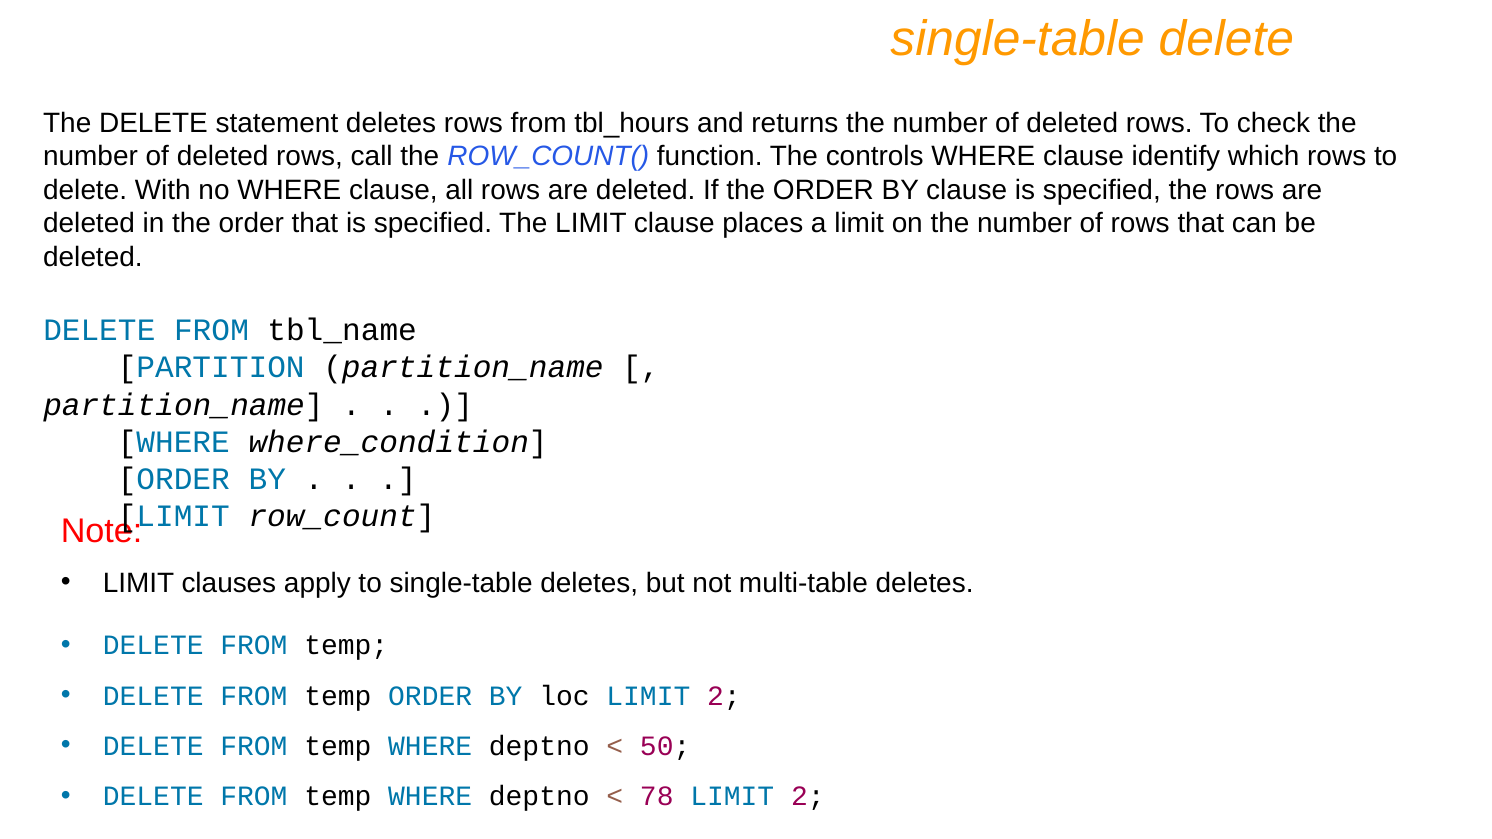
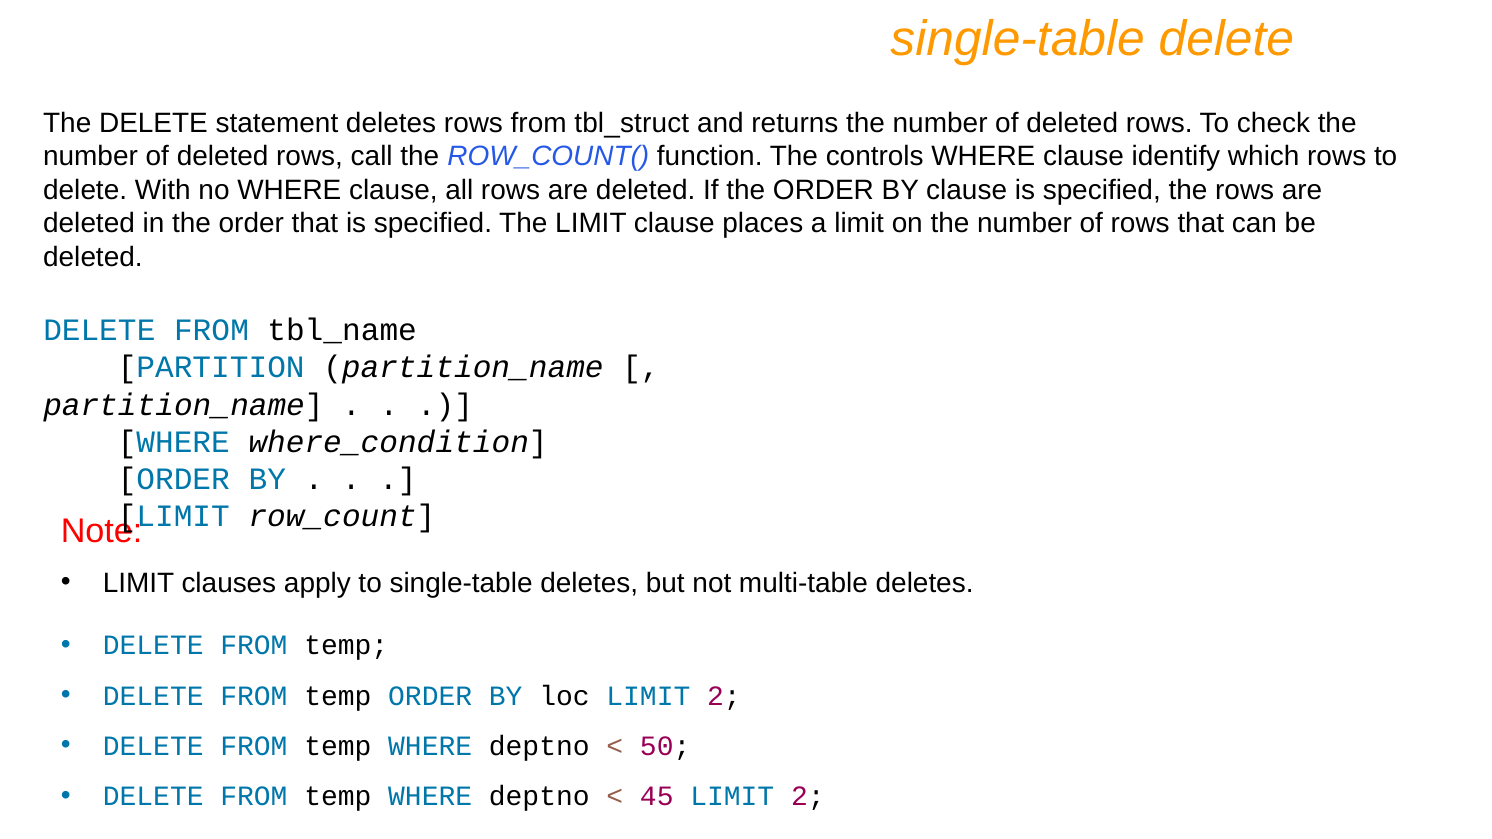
tbl_hours: tbl_hours -> tbl_struct
78: 78 -> 45
